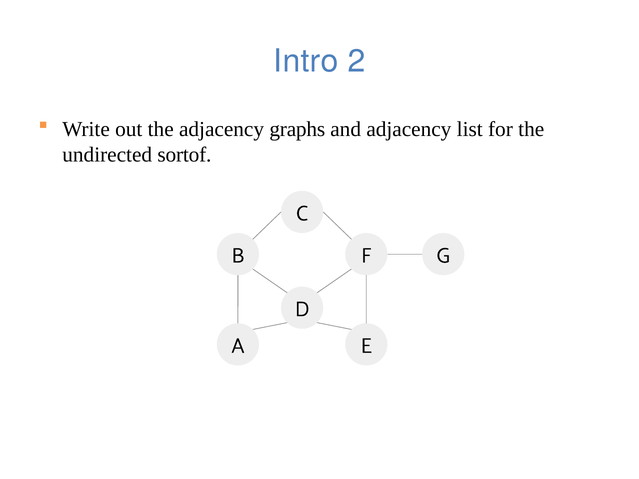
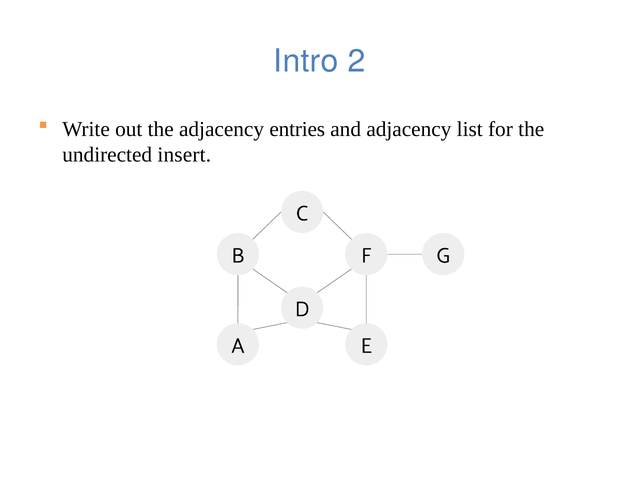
graphs: graphs -> entries
sortof: sortof -> insert
